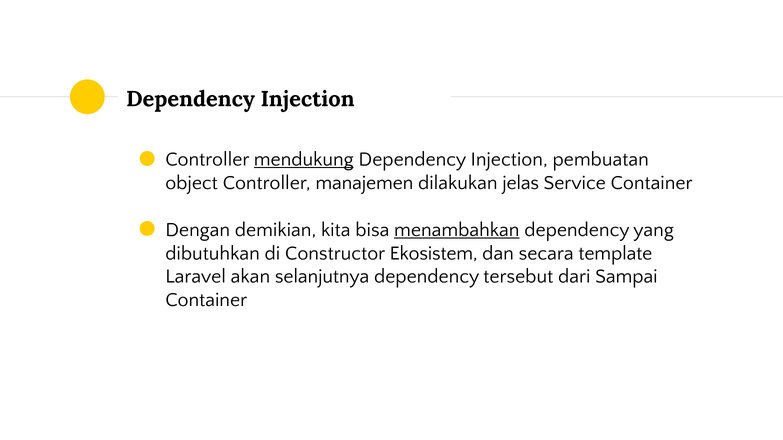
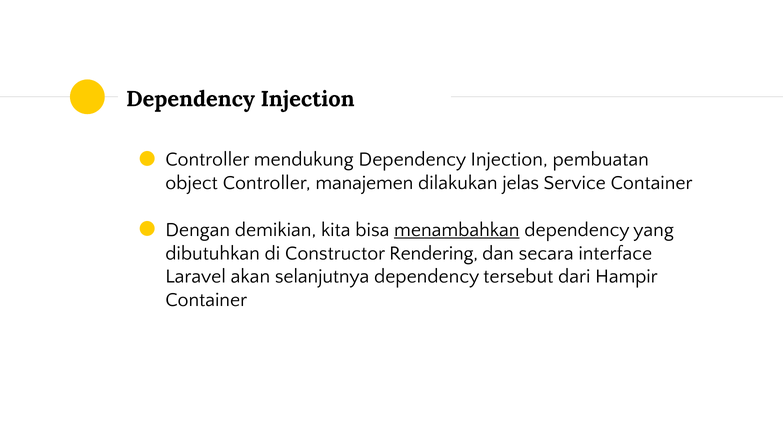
mendukung underline: present -> none
Ekosistem: Ekosistem -> Rendering
template: template -> interface
Sampai: Sampai -> Hampir
